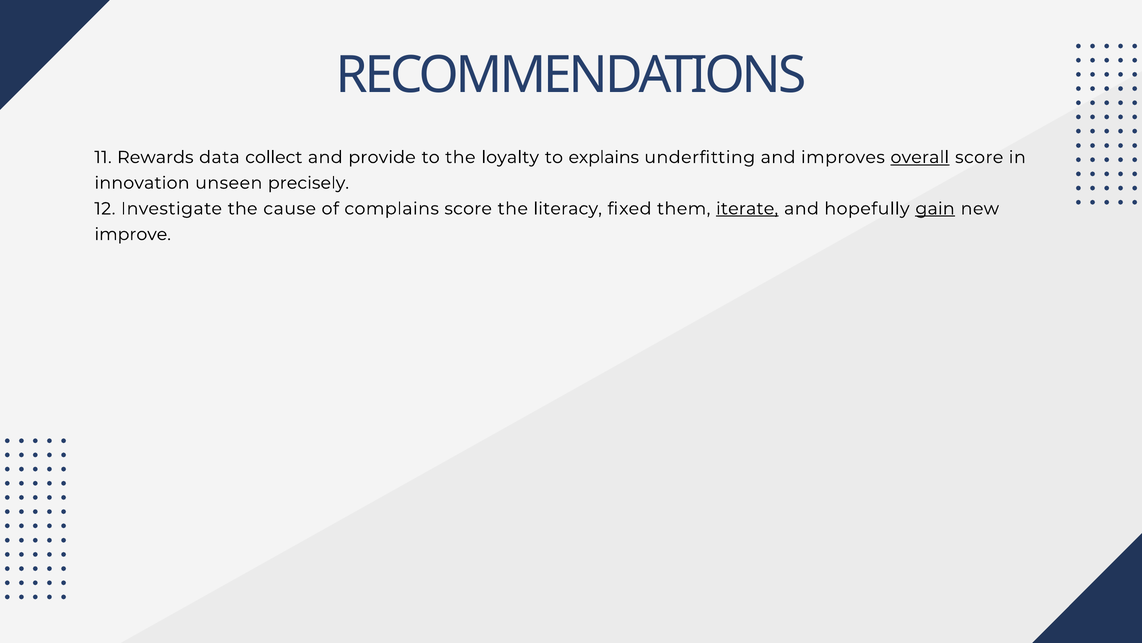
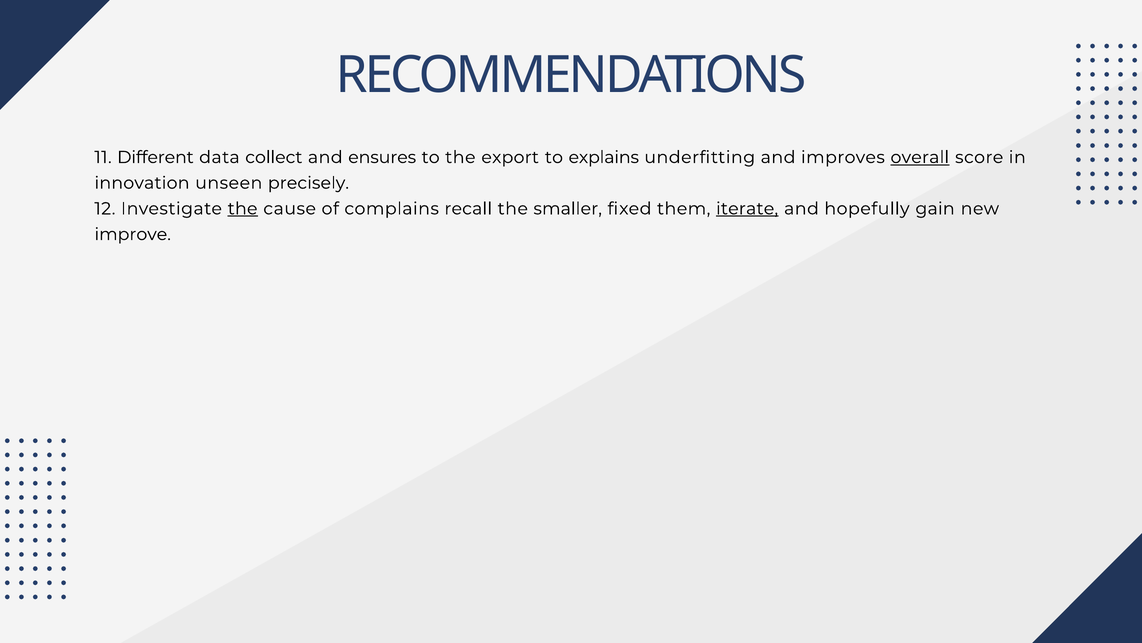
Rewards: Rewards -> Different
provide: provide -> ensures
loyalty: loyalty -> export
the at (243, 208) underline: none -> present
complains score: score -> recall
literacy: literacy -> smaller
gain underline: present -> none
